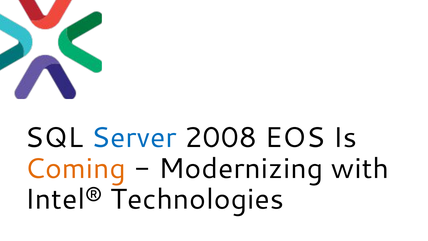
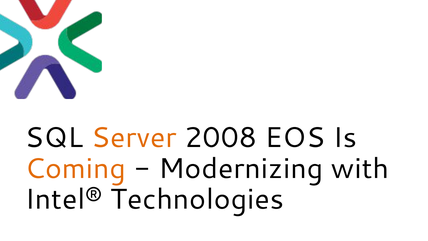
Server colour: blue -> orange
